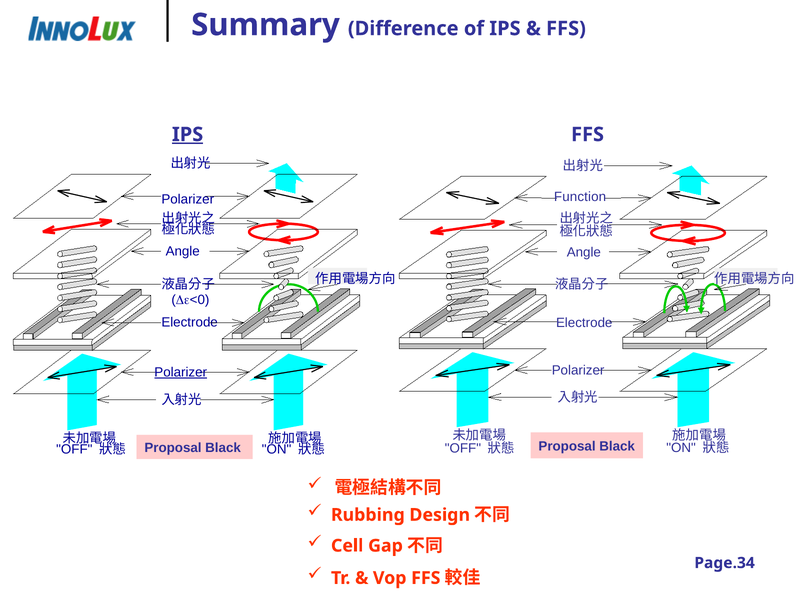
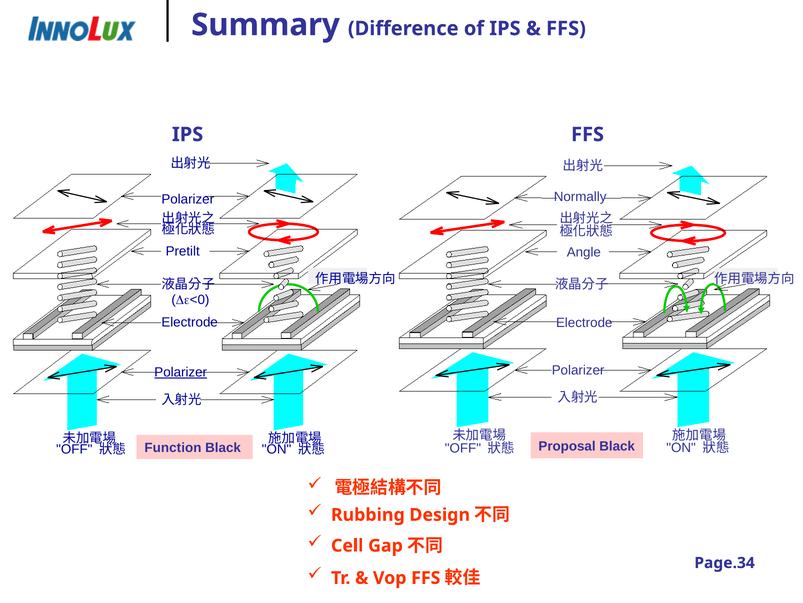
IPS at (188, 134) underline: present -> none
Function: Function -> Normally
Angle at (183, 251): Angle -> Pretilt
Proposal at (173, 447): Proposal -> Function
